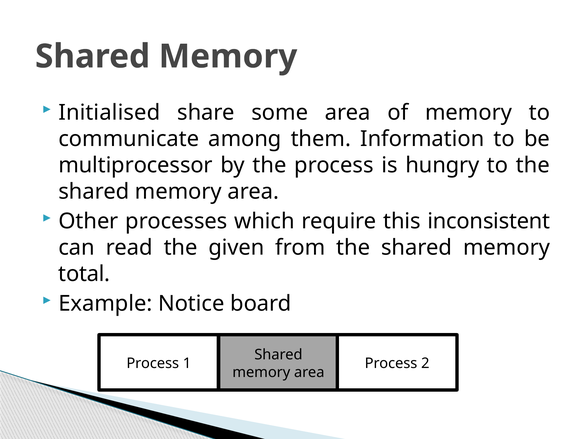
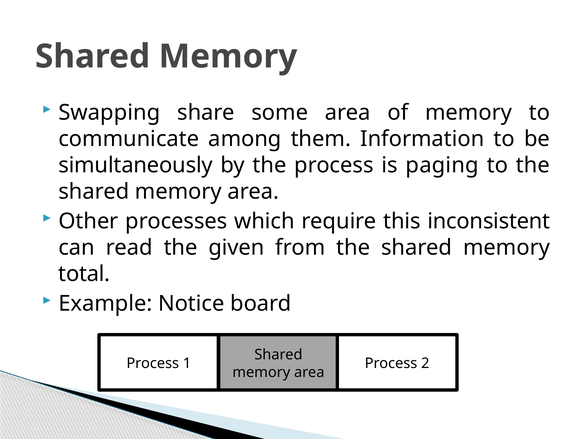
Initialised: Initialised -> Swapping
multiprocessor: multiprocessor -> simultaneously
hungry: hungry -> paging
